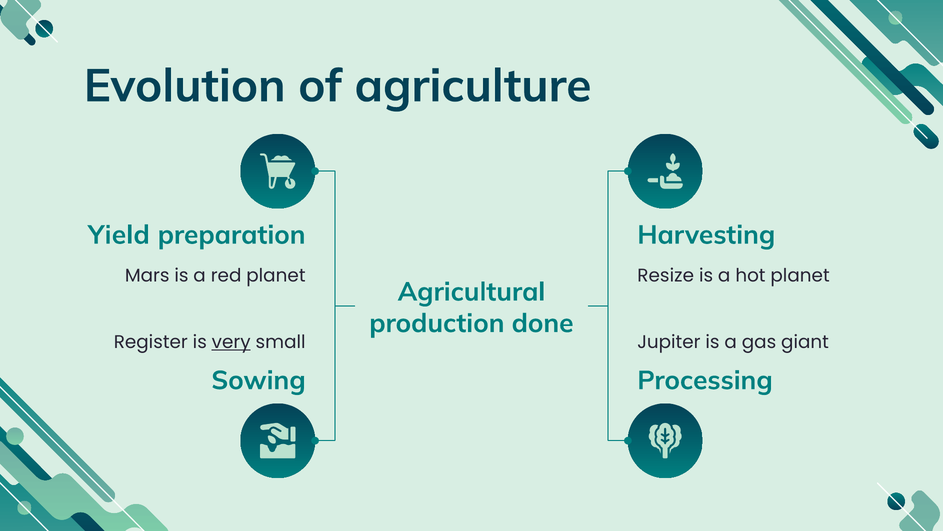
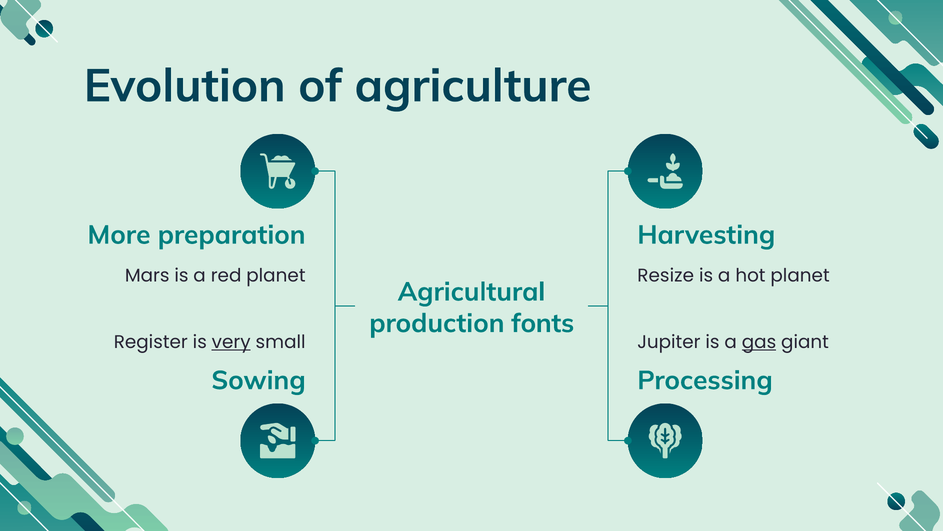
Yield: Yield -> More
done: done -> fonts
gas underline: none -> present
